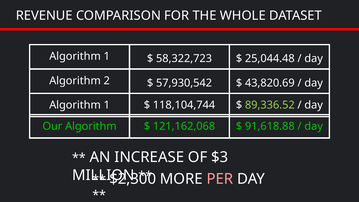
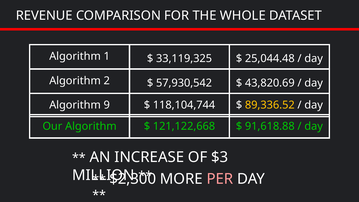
58,322,723: 58,322,723 -> 33,119,325
1 at (107, 105): 1 -> 9
89,336.52 colour: light green -> yellow
121,162,068: 121,162,068 -> 121,122,668
